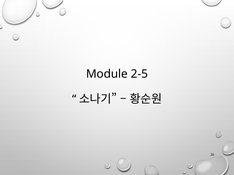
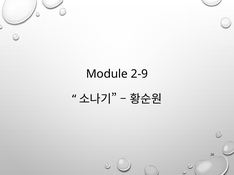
2-5: 2-5 -> 2-9
